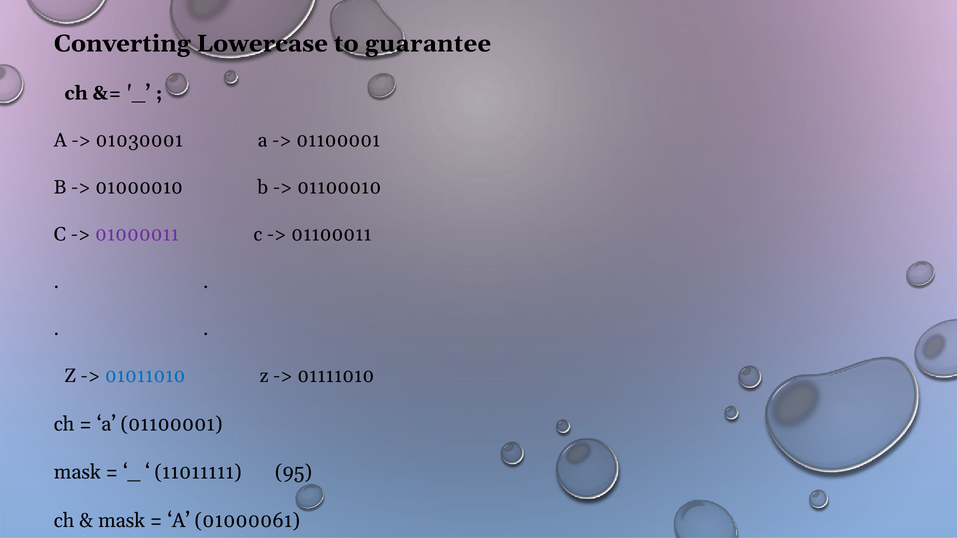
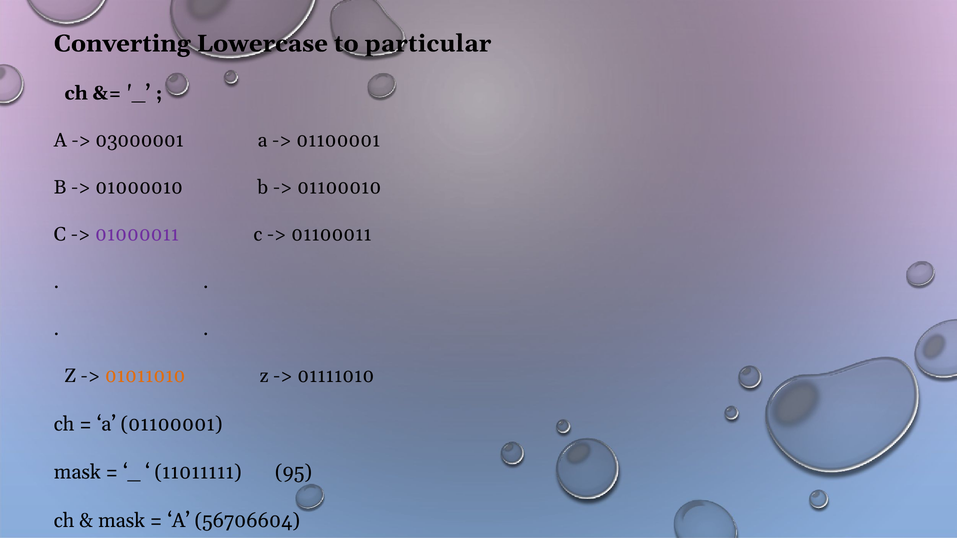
guarantee: guarantee -> particular
01030001: 01030001 -> 03000001
01011010 colour: blue -> orange
01000061: 01000061 -> 56706604
